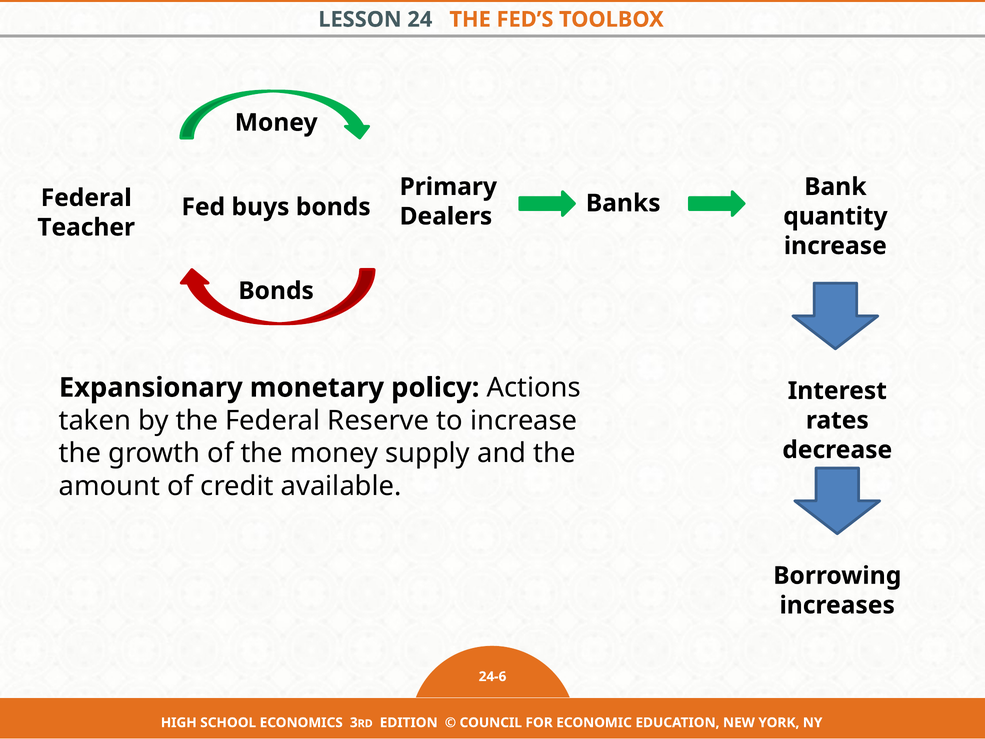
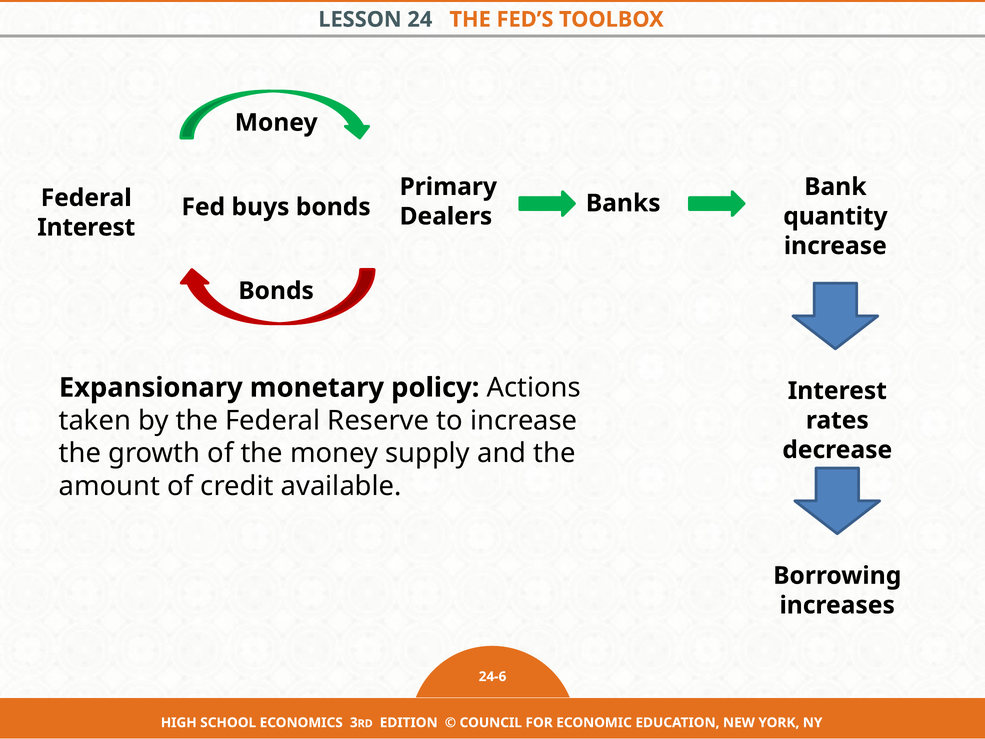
Teacher at (86, 227): Teacher -> Interest
